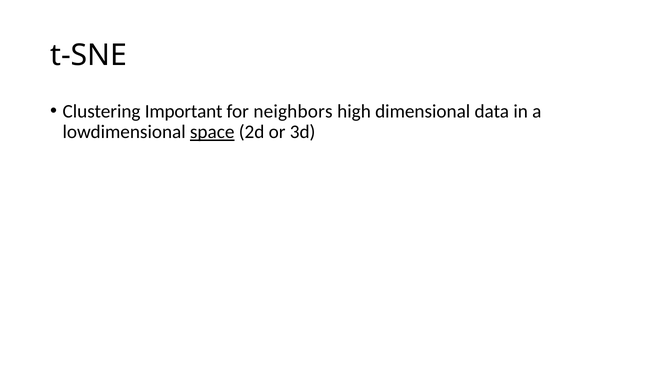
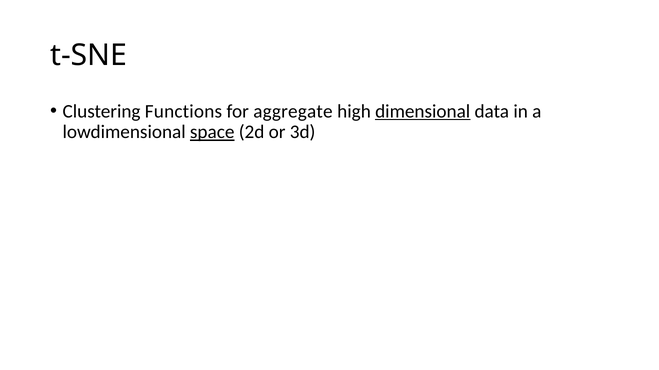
Important: Important -> Functions
neighbors: neighbors -> aggregate
dimensional underline: none -> present
